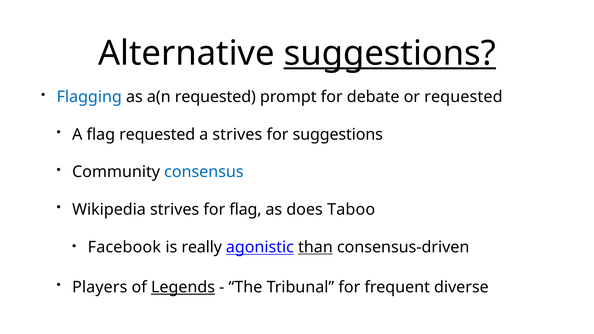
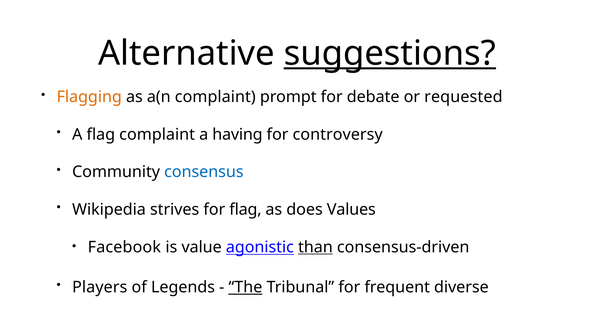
Flagging colour: blue -> orange
a(n requested: requested -> complaint
flag requested: requested -> complaint
a strives: strives -> having
for suggestions: suggestions -> controversy
Taboo: Taboo -> Values
really: really -> value
Legends underline: present -> none
The underline: none -> present
